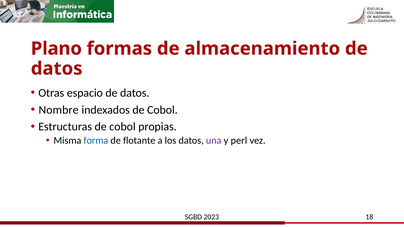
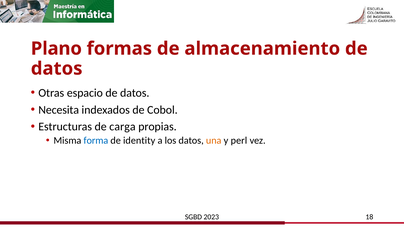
Nombre: Nombre -> Necesita
Estructuras de cobol: cobol -> carga
flotante: flotante -> identity
una colour: purple -> orange
